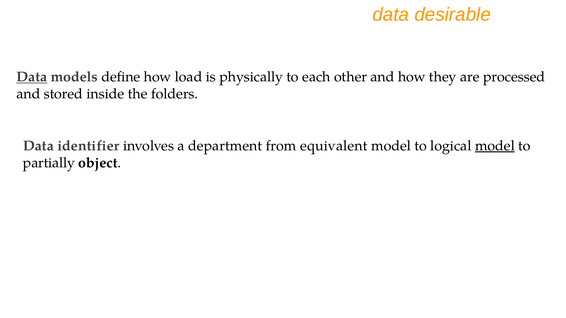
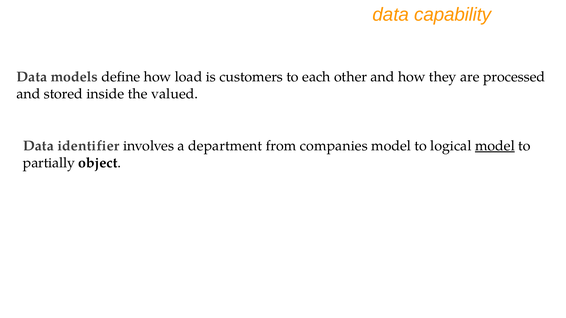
desirable: desirable -> capability
Data at (32, 77) underline: present -> none
physically: physically -> customers
folders: folders -> valued
equivalent: equivalent -> companies
